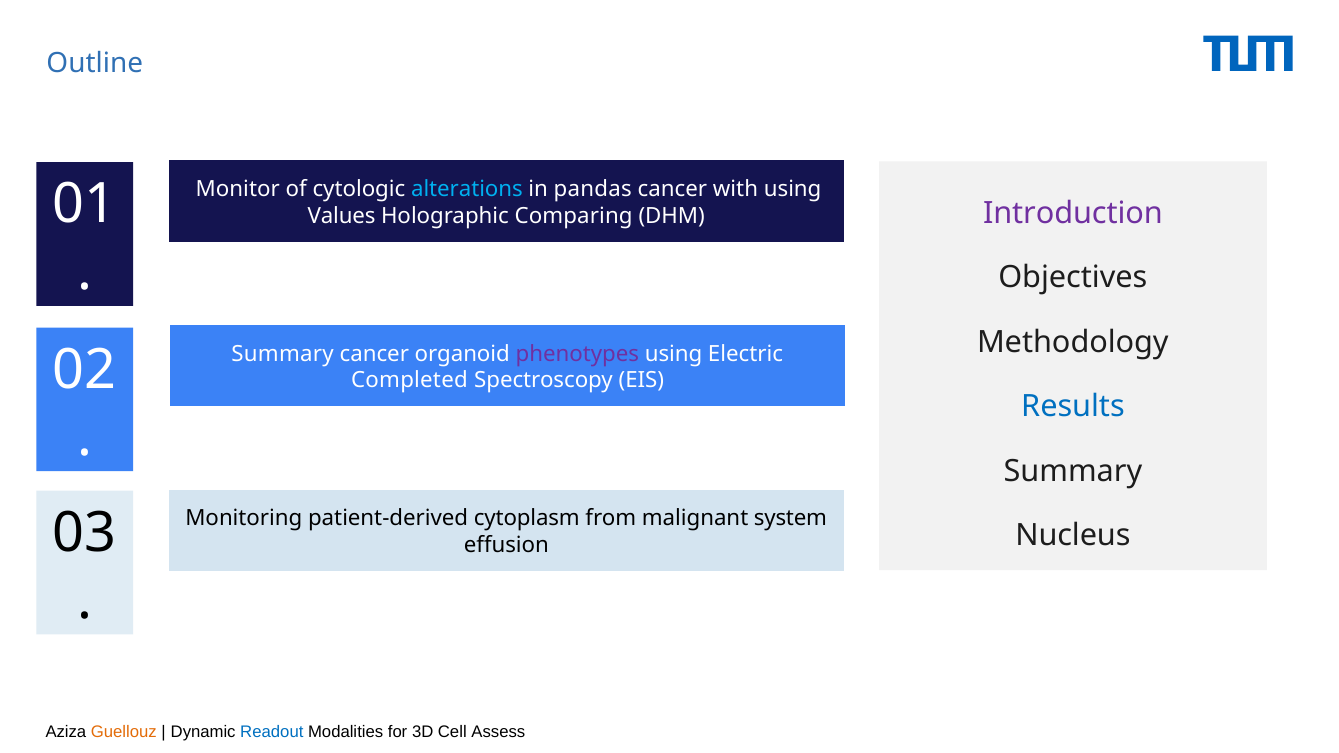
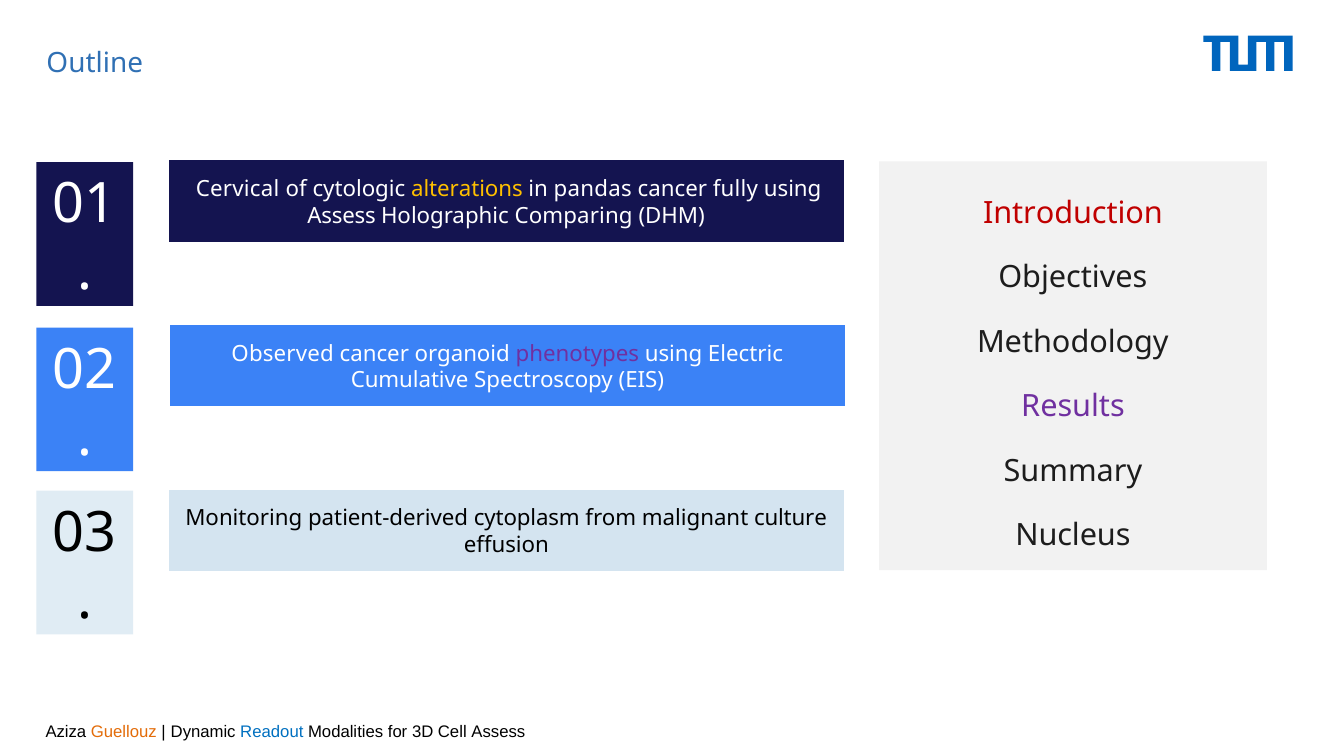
Monitor: Monitor -> Cervical
alterations colour: light blue -> yellow
with: with -> fully
Introduction colour: purple -> red
Values at (342, 216): Values -> Assess
Summary at (283, 354): Summary -> Observed
Completed: Completed -> Cumulative
Results colour: blue -> purple
system: system -> culture
